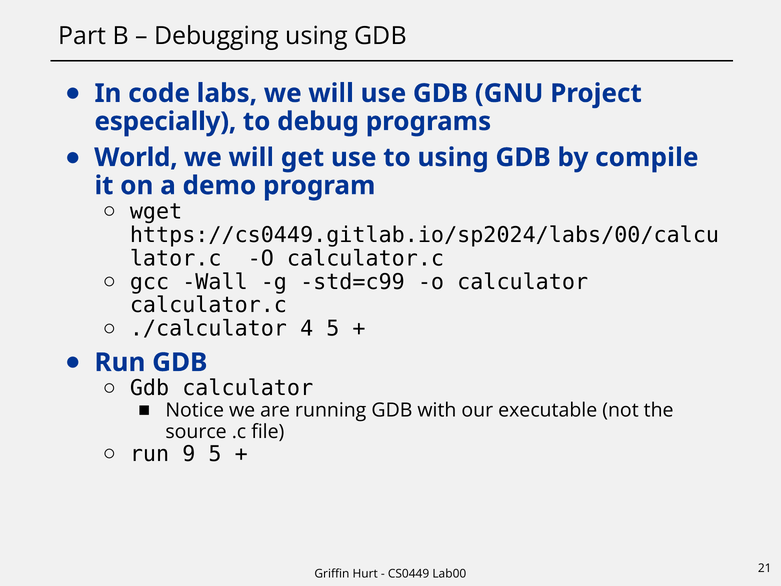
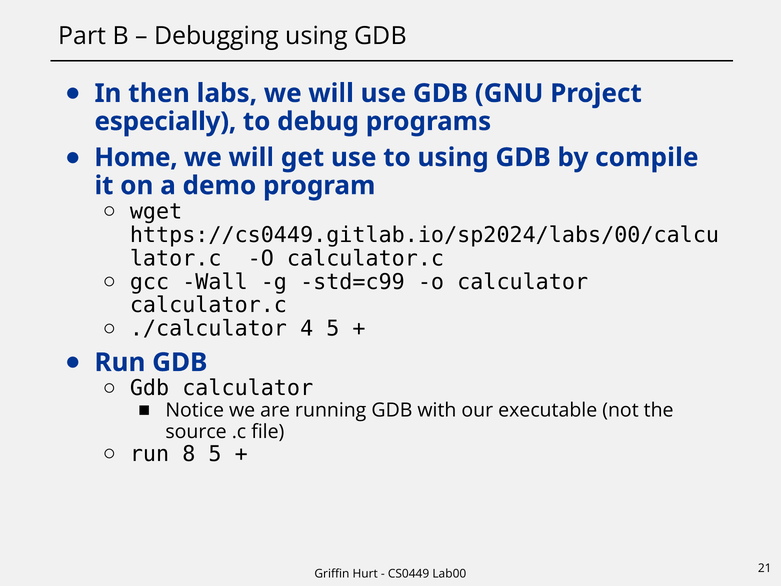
code: code -> then
World: World -> Home
9: 9 -> 8
